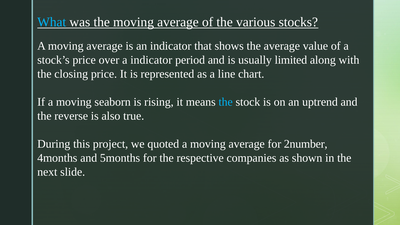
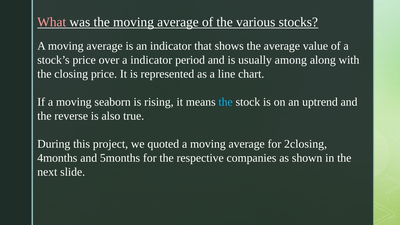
What colour: light blue -> pink
limited: limited -> among
2number: 2number -> 2closing
